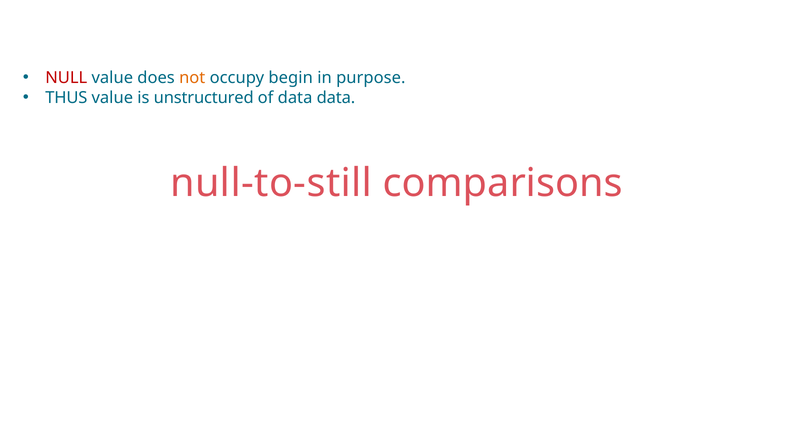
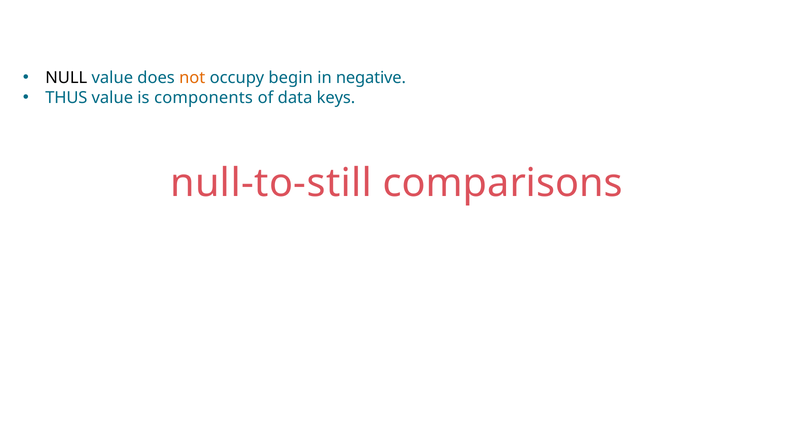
NULL colour: red -> black
purpose: purpose -> negative
unstructured: unstructured -> components
data data: data -> keys
